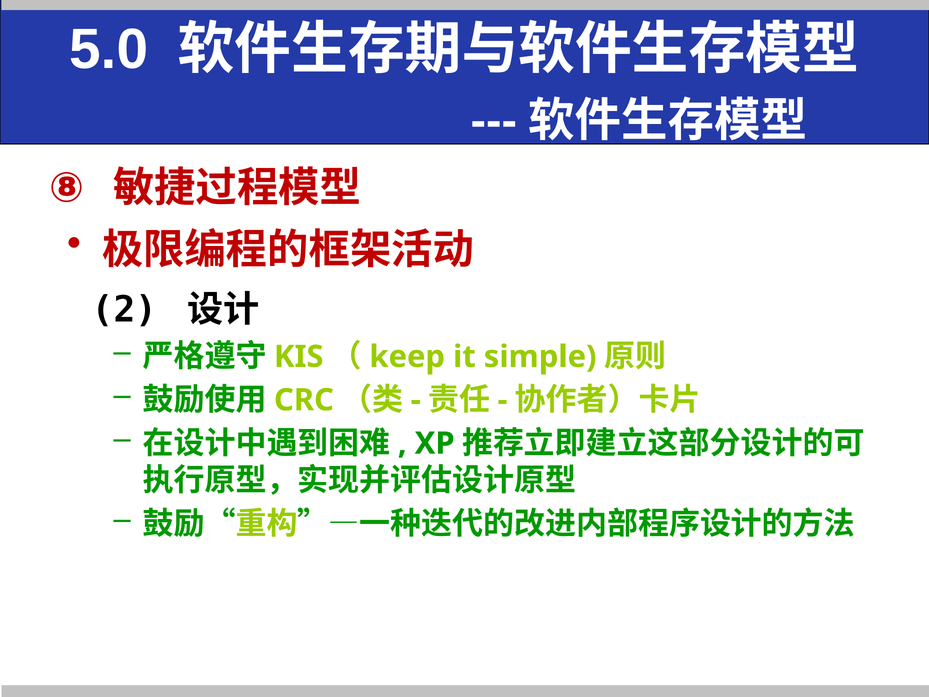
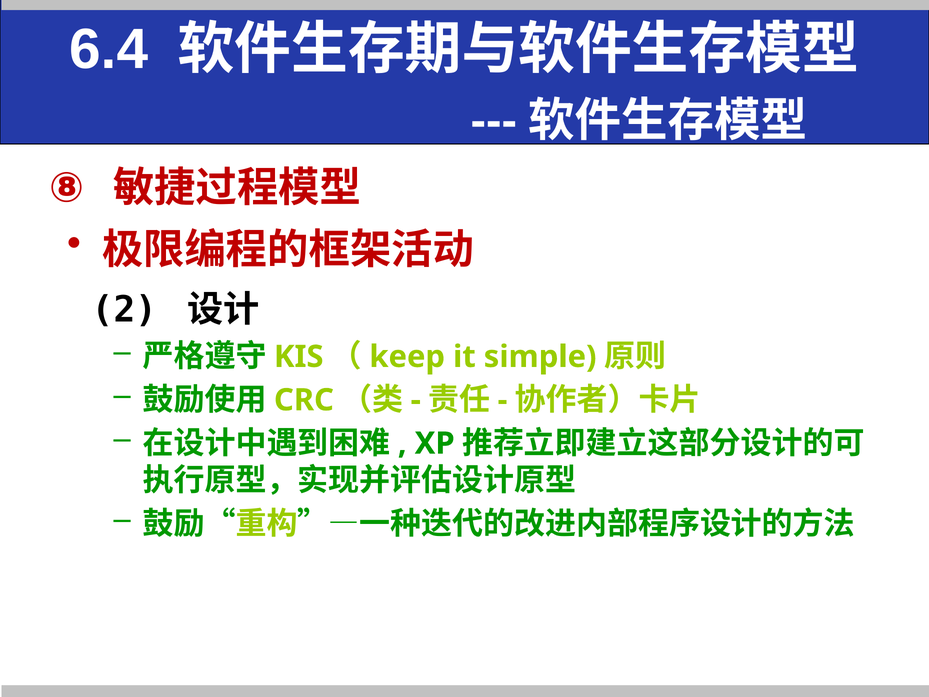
5.0: 5.0 -> 6.4
